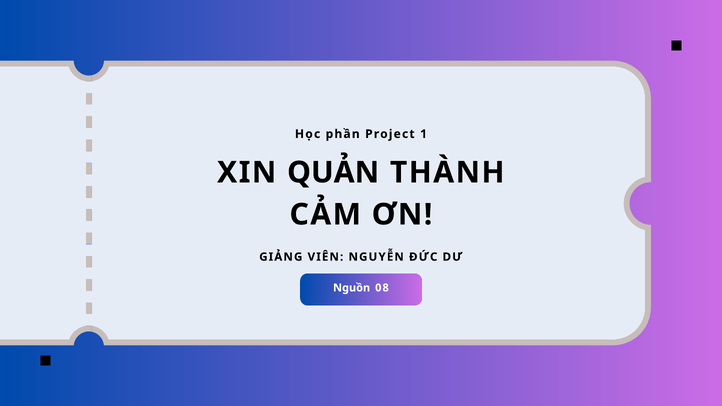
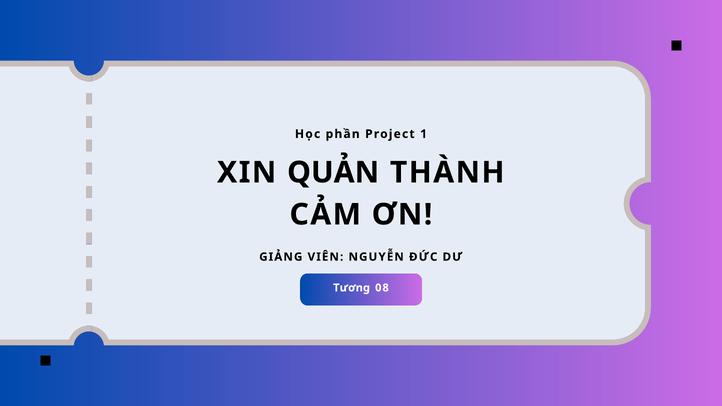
Nguồn: Nguồn -> Tương
